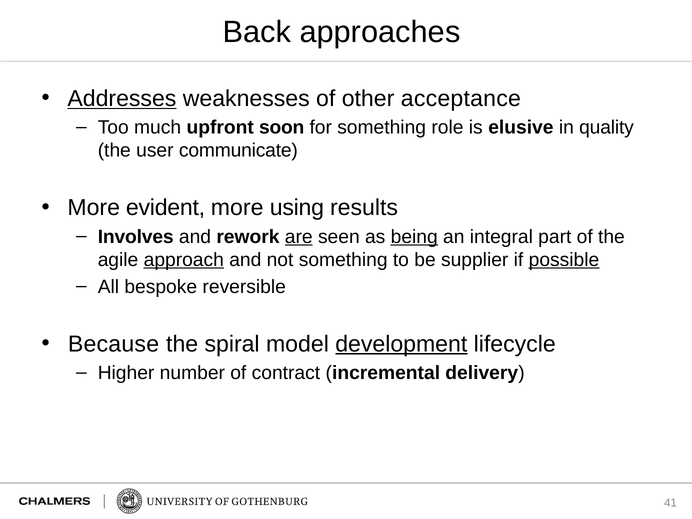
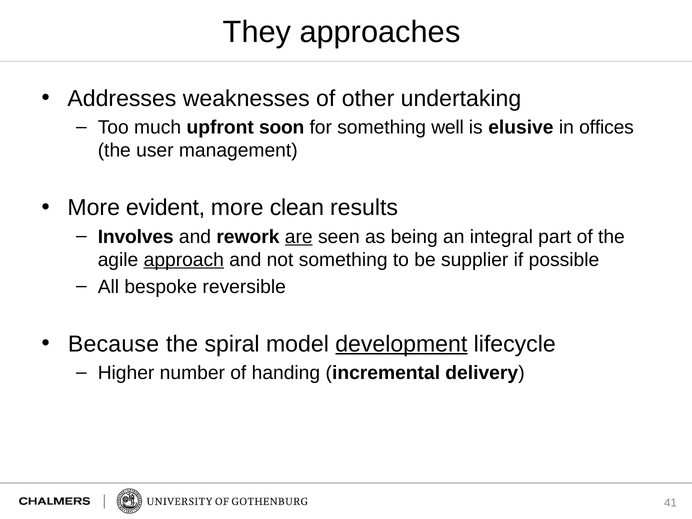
Back: Back -> They
Addresses underline: present -> none
acceptance: acceptance -> undertaking
role: role -> well
quality: quality -> offices
communicate: communicate -> management
using: using -> clean
being underline: present -> none
possible underline: present -> none
contract: contract -> handing
